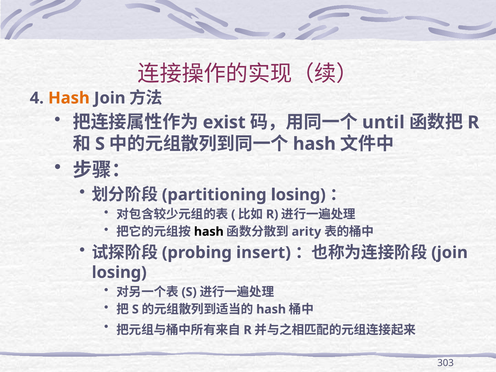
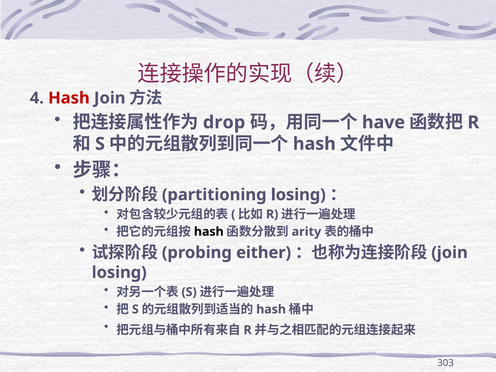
Hash at (69, 98) colour: orange -> red
exist: exist -> drop
until: until -> have
insert: insert -> either
